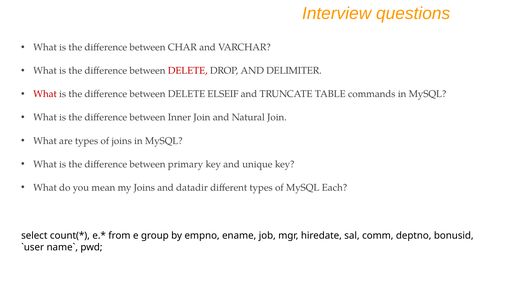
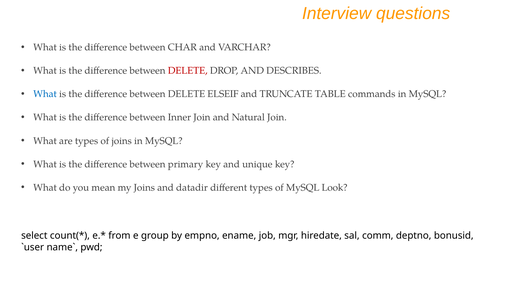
DELIMITER: DELIMITER -> DESCRIBES
What at (45, 94) colour: red -> blue
Each: Each -> Look
